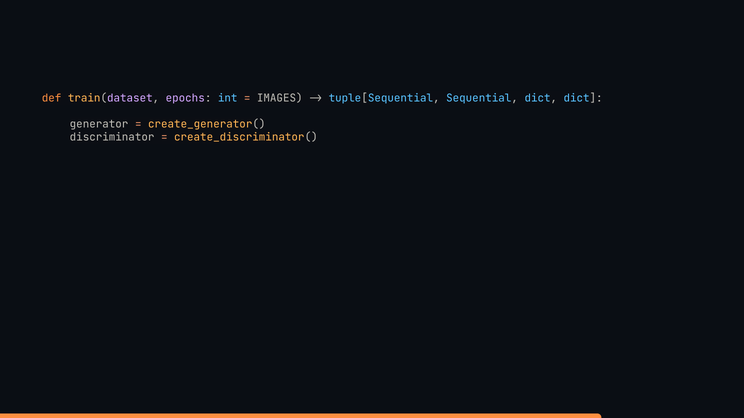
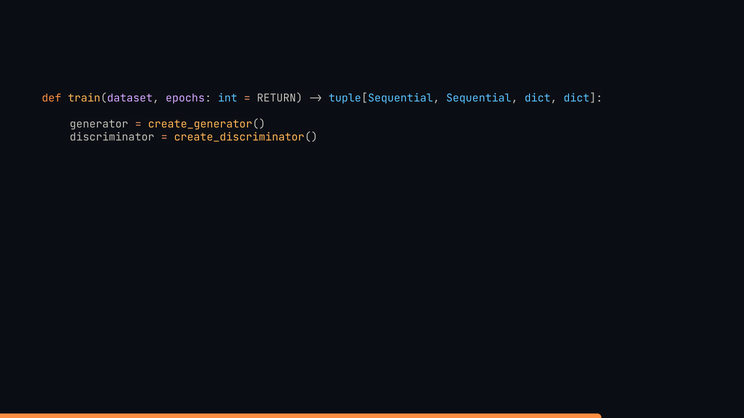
IMAGES: IMAGES -> RETURN
